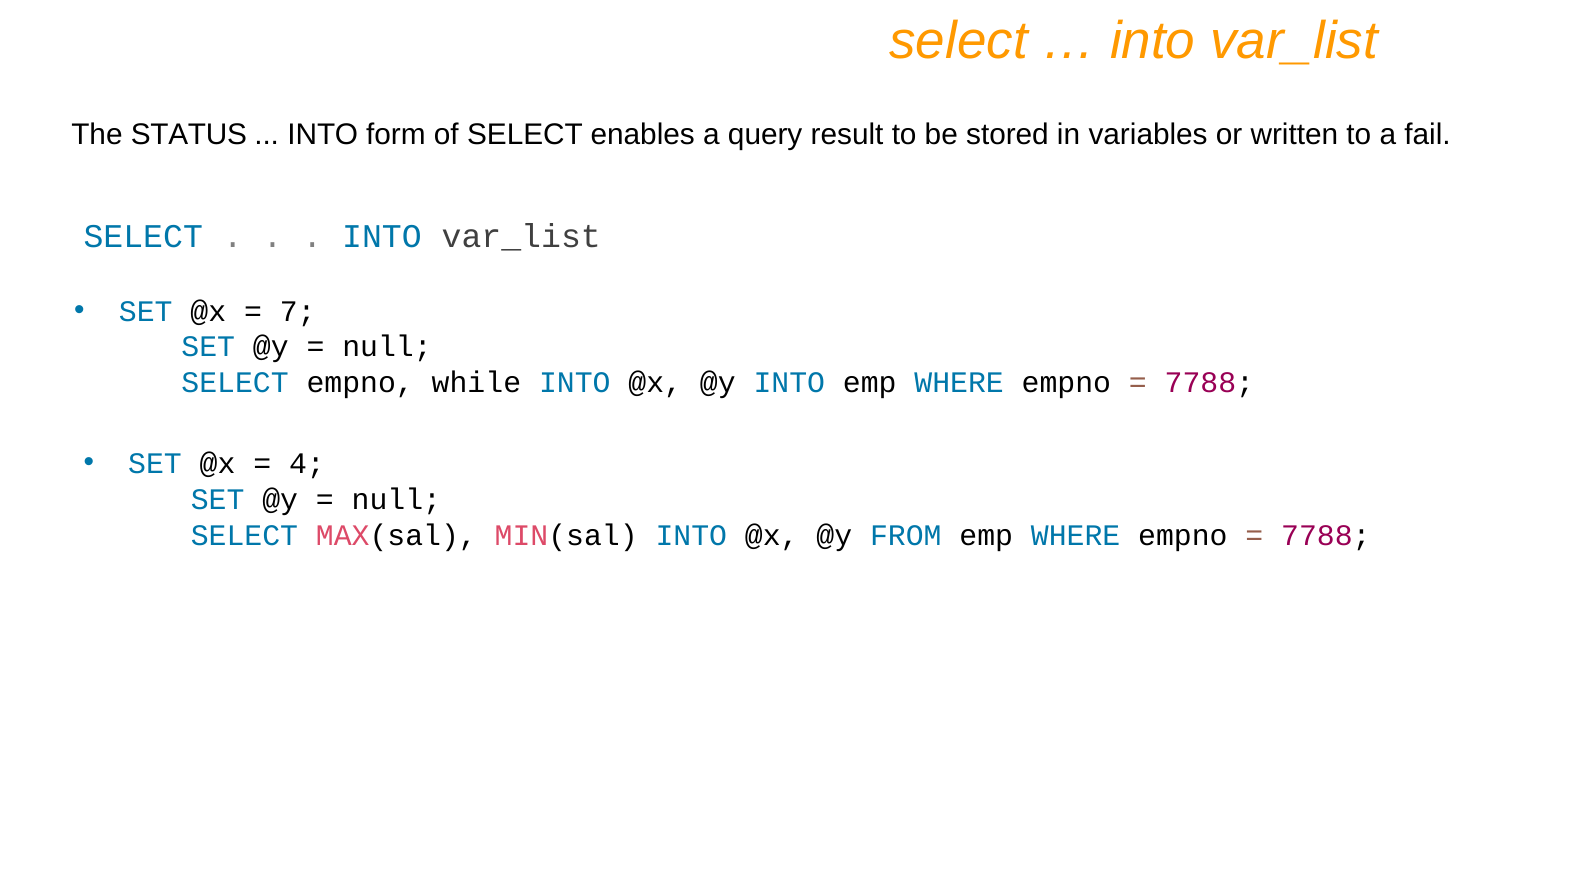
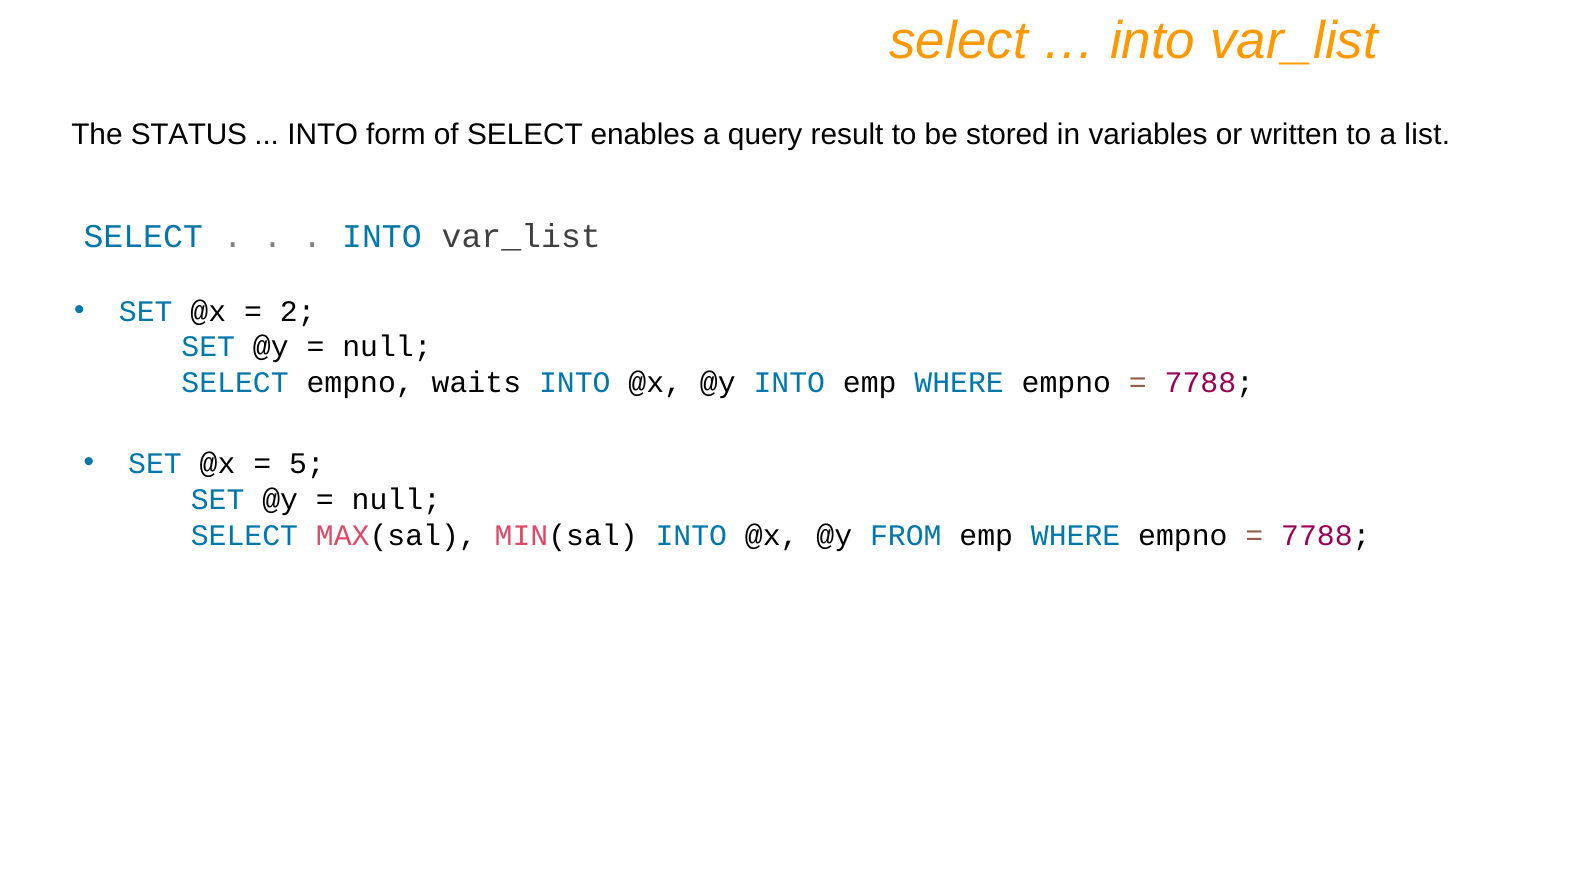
fail: fail -> list
7: 7 -> 2
while: while -> waits
4: 4 -> 5
